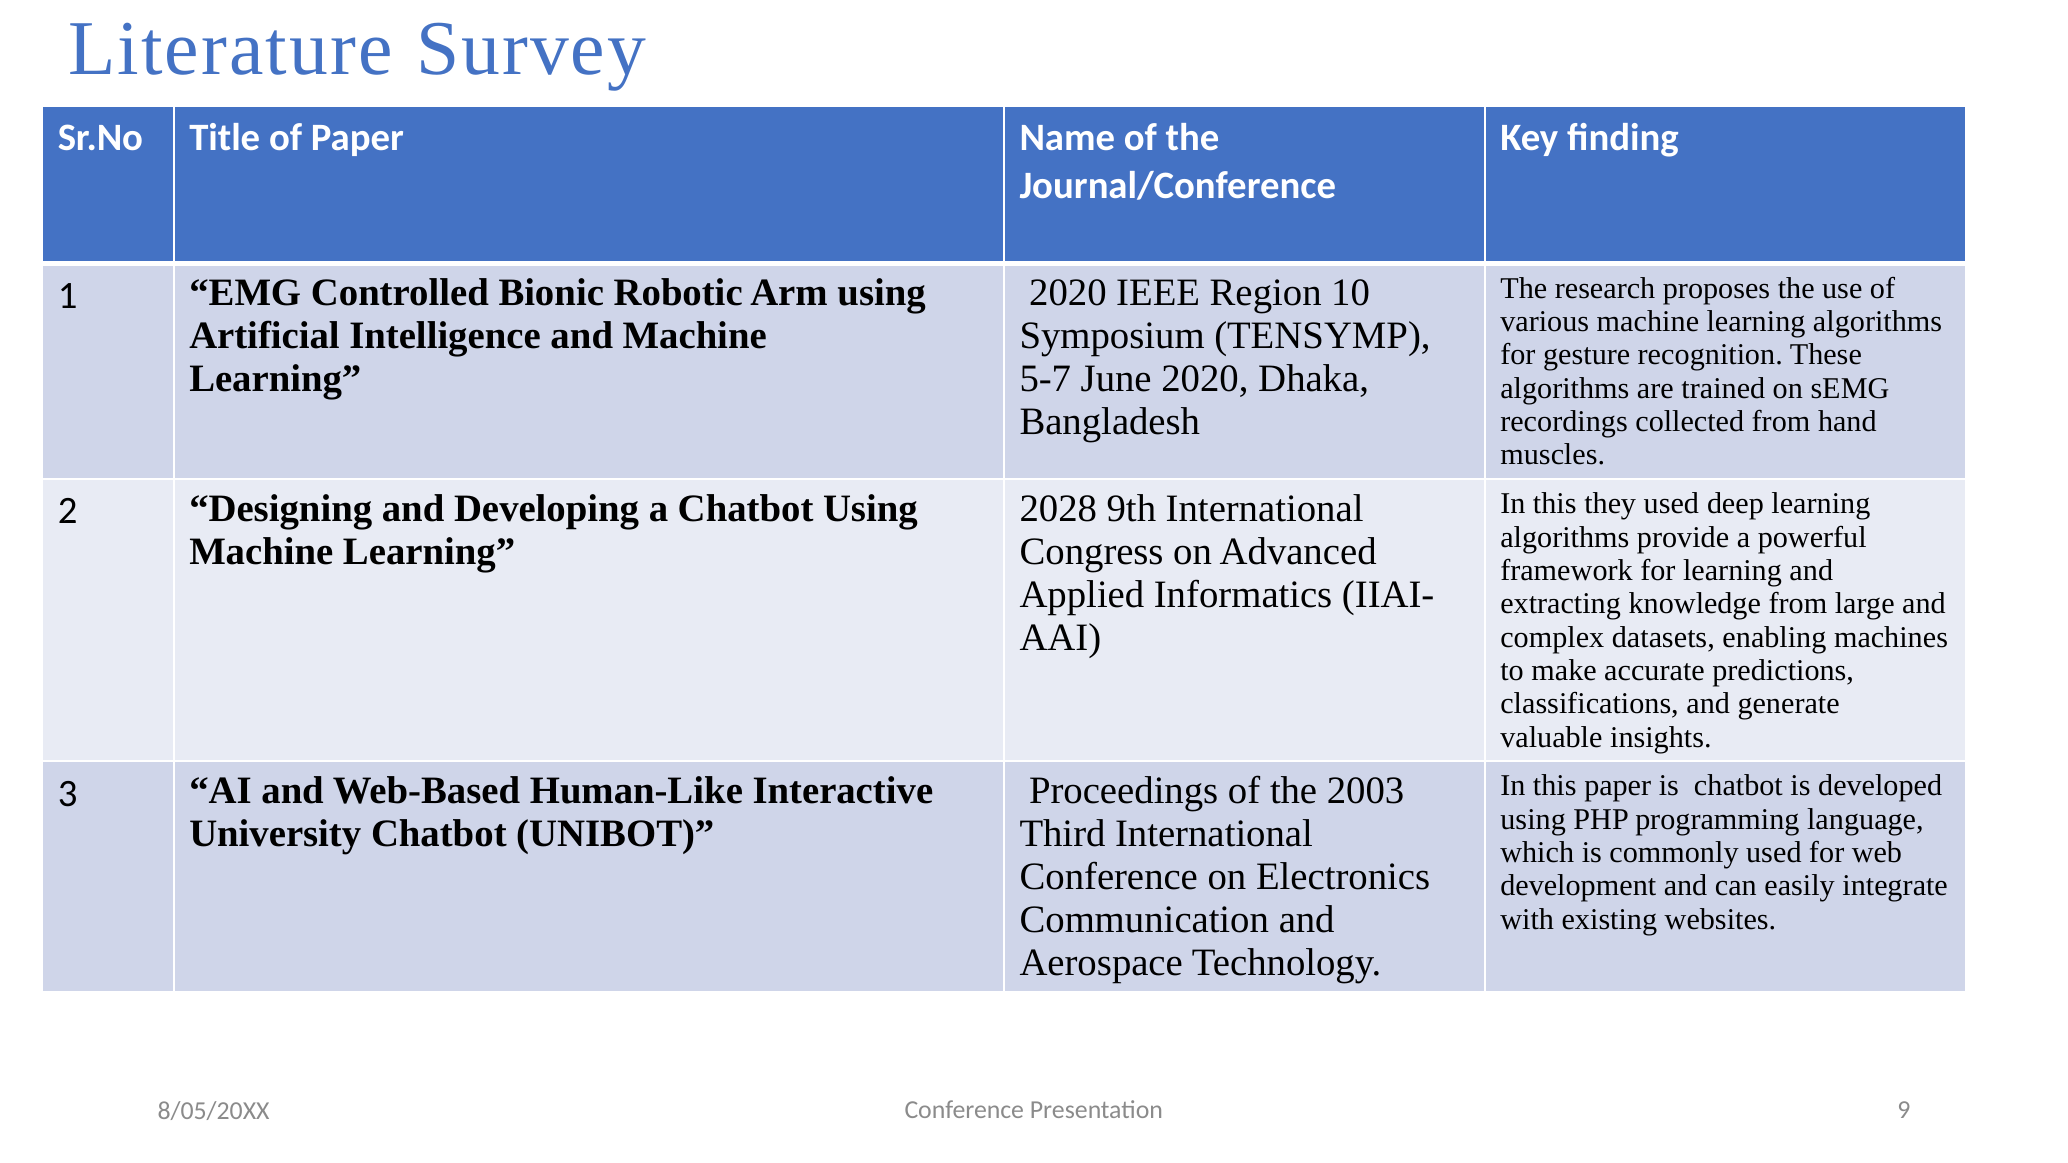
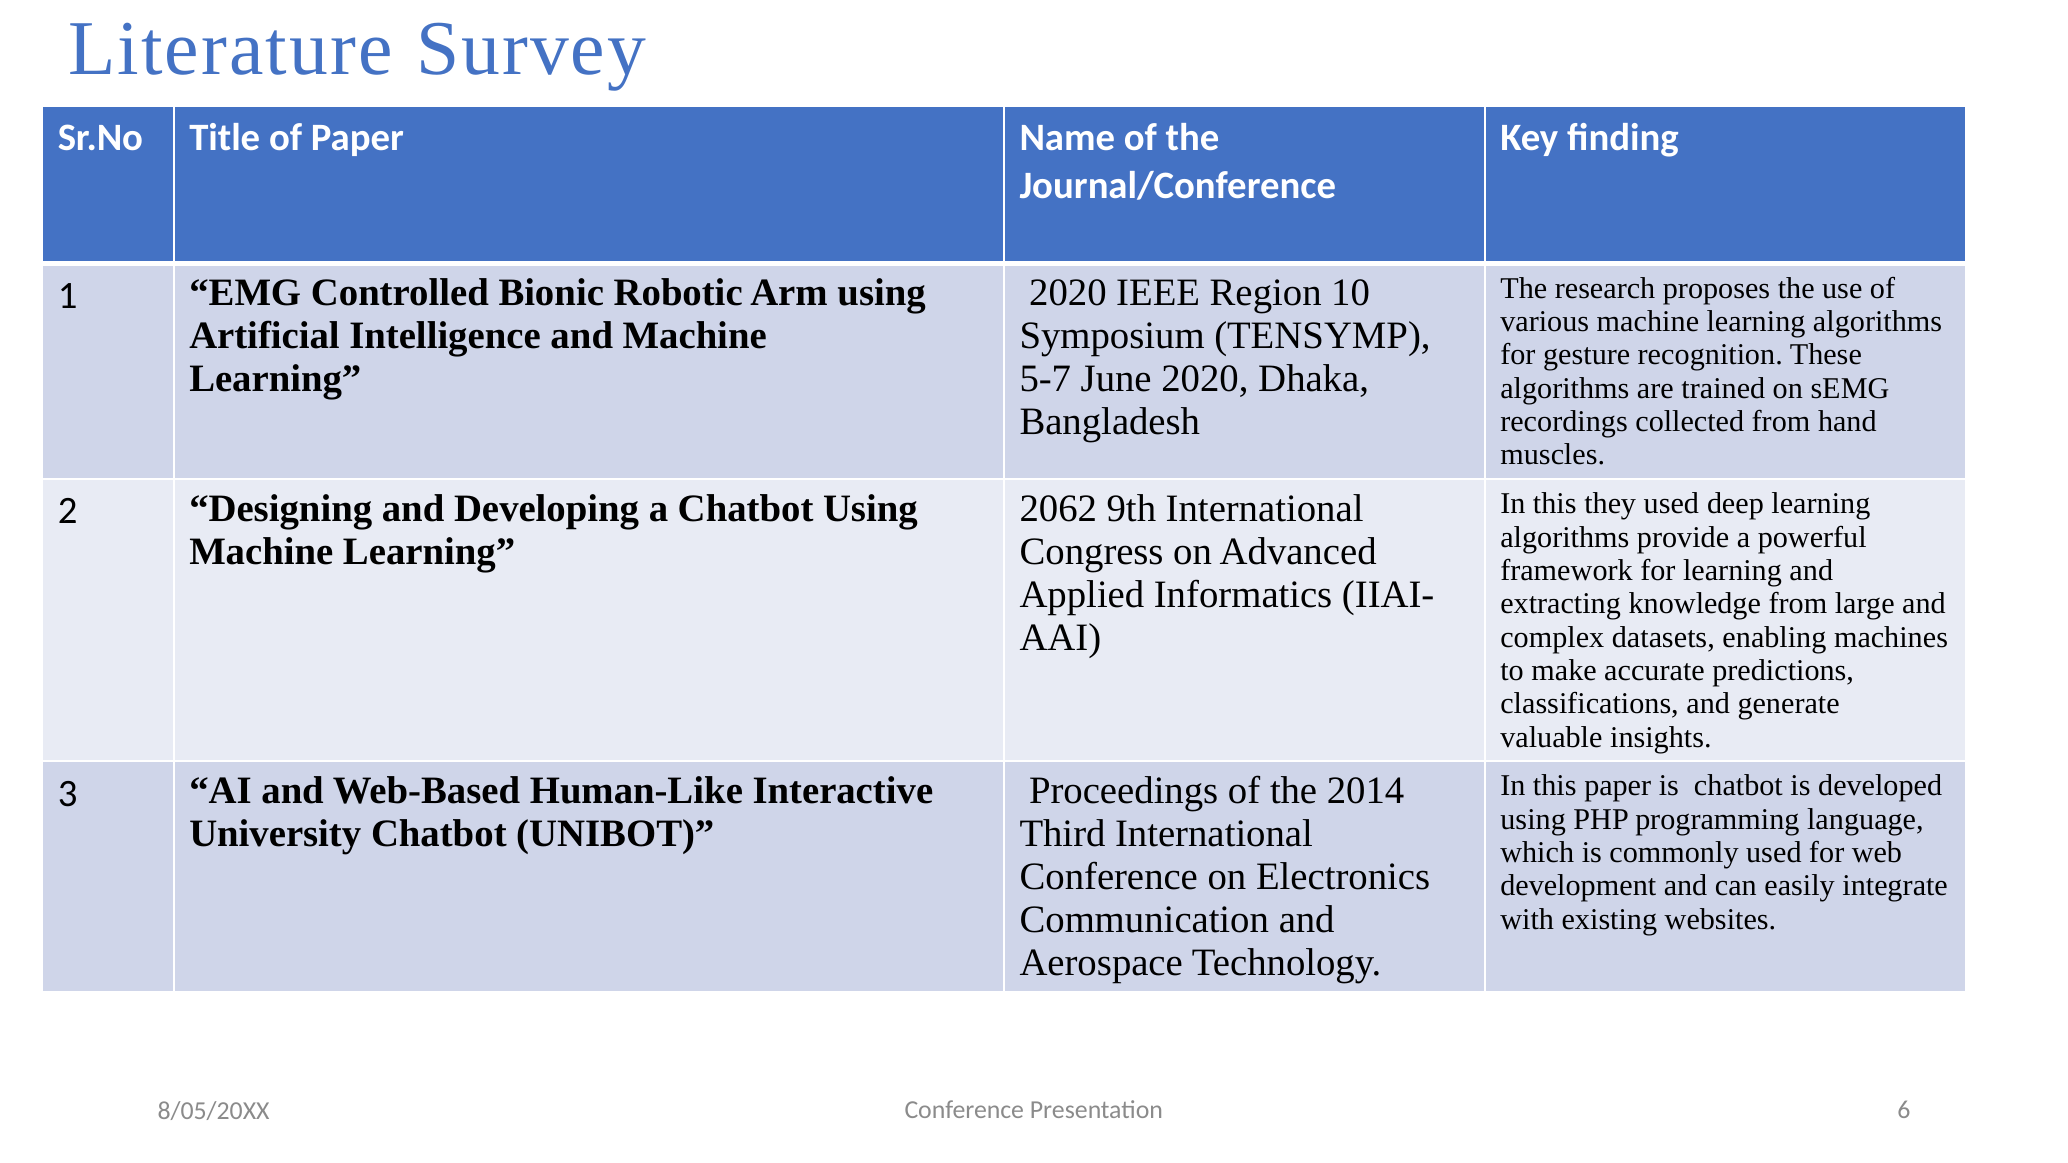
2028: 2028 -> 2062
2003: 2003 -> 2014
9: 9 -> 6
